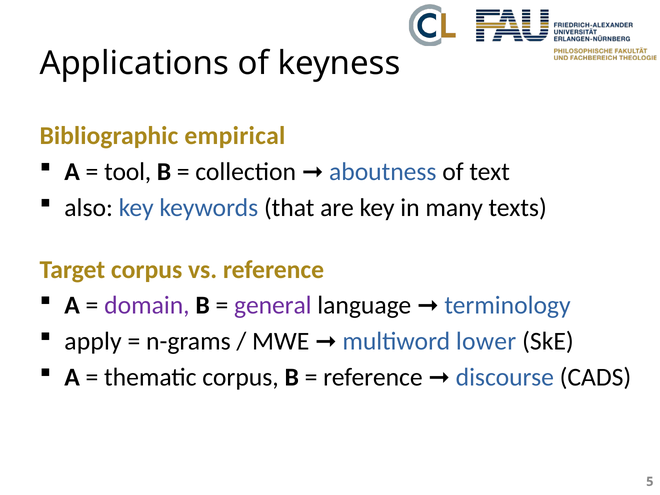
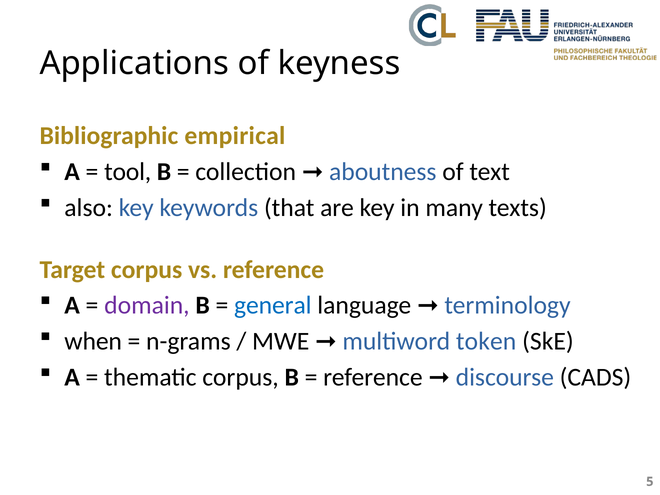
general colour: purple -> blue
apply: apply -> when
lower: lower -> token
